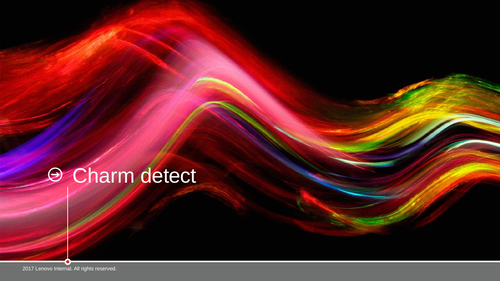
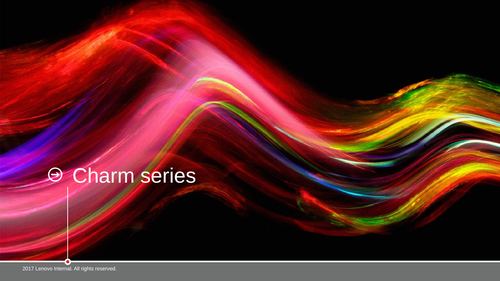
detect: detect -> series
